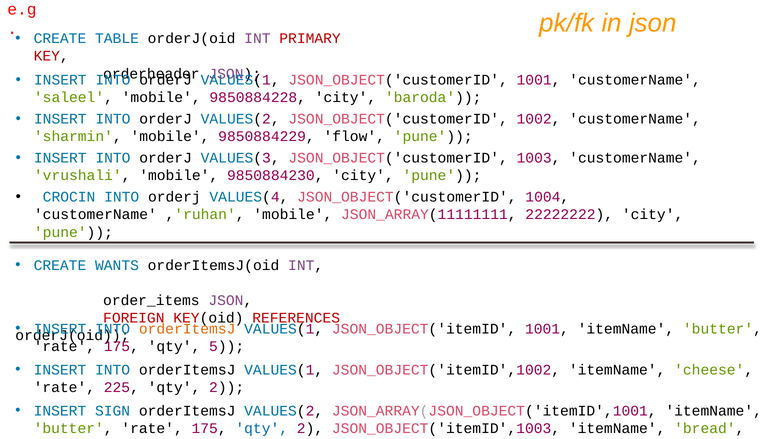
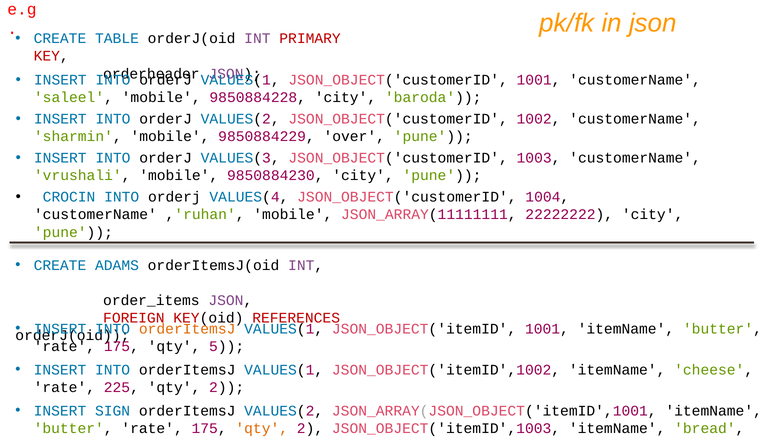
flow: flow -> over
WANTS: WANTS -> ADAMS
qty at (262, 428) colour: blue -> orange
